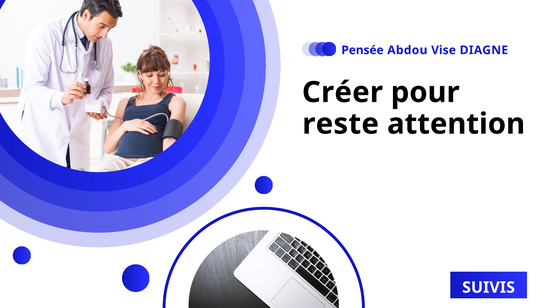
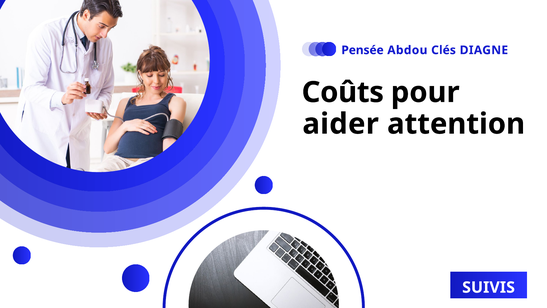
Vise: Vise -> Clés
Créer: Créer -> Coûts
reste: reste -> aider
